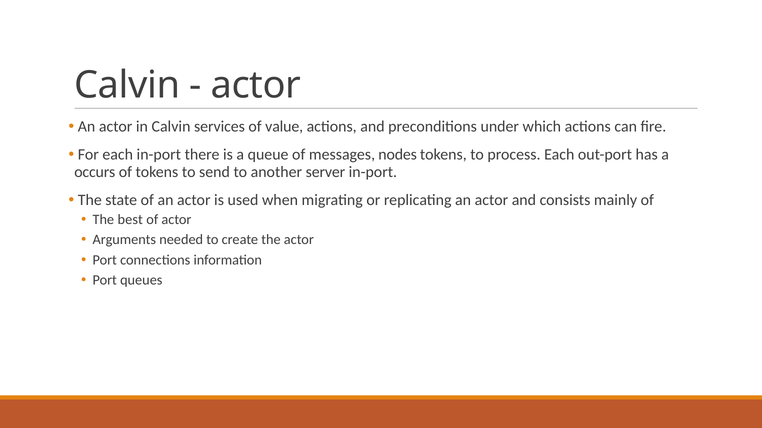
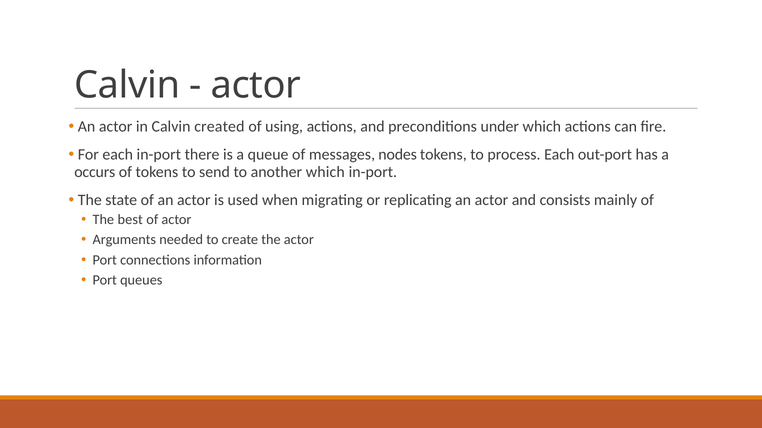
services: services -> created
value: value -> using
another server: server -> which
